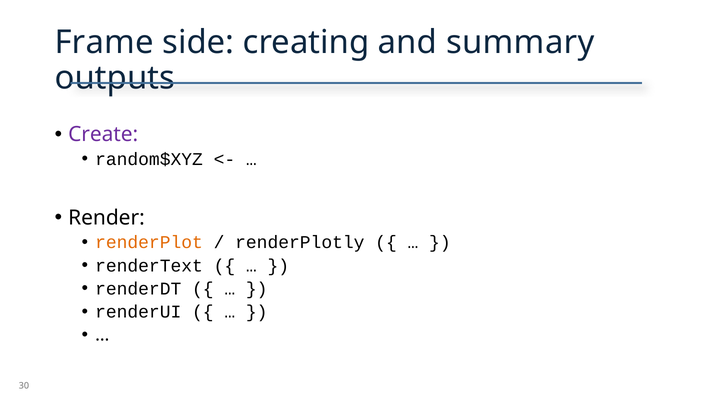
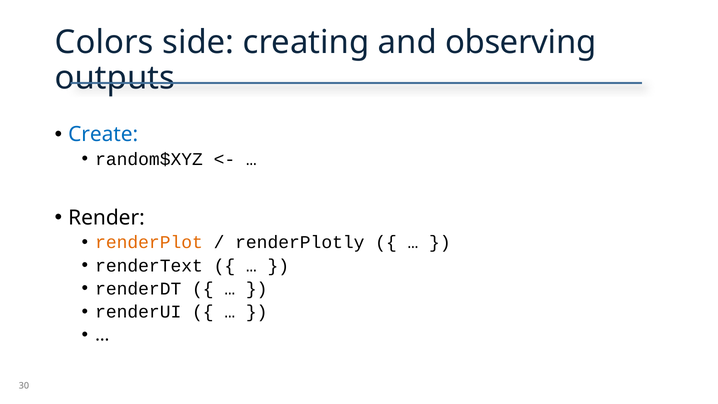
Frame: Frame -> Colors
summary: summary -> observing
Create colour: purple -> blue
